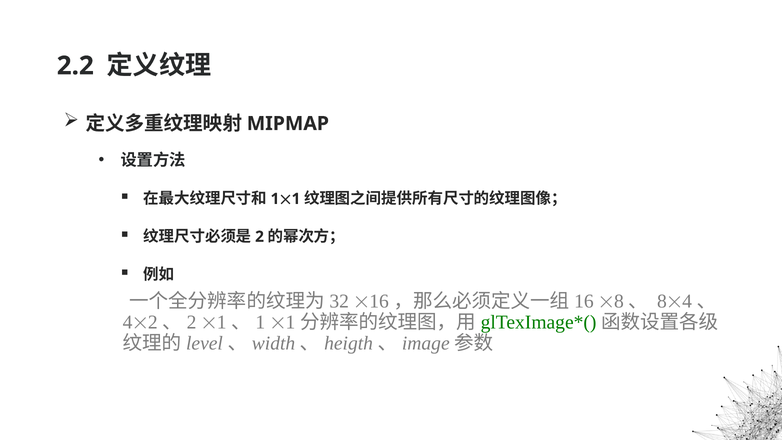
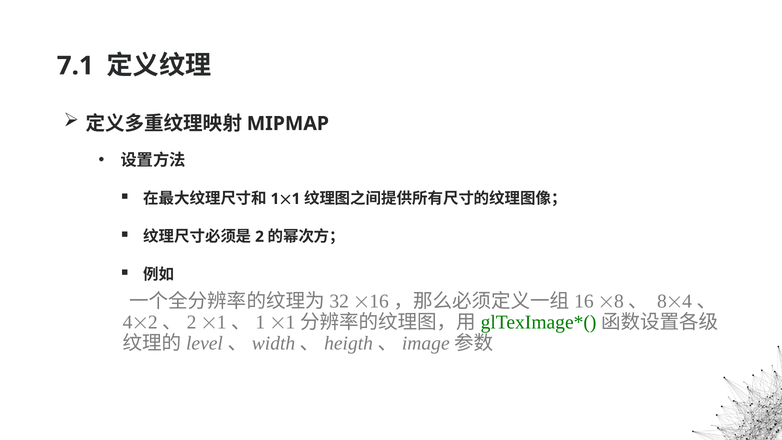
2.2: 2.2 -> 7.1
